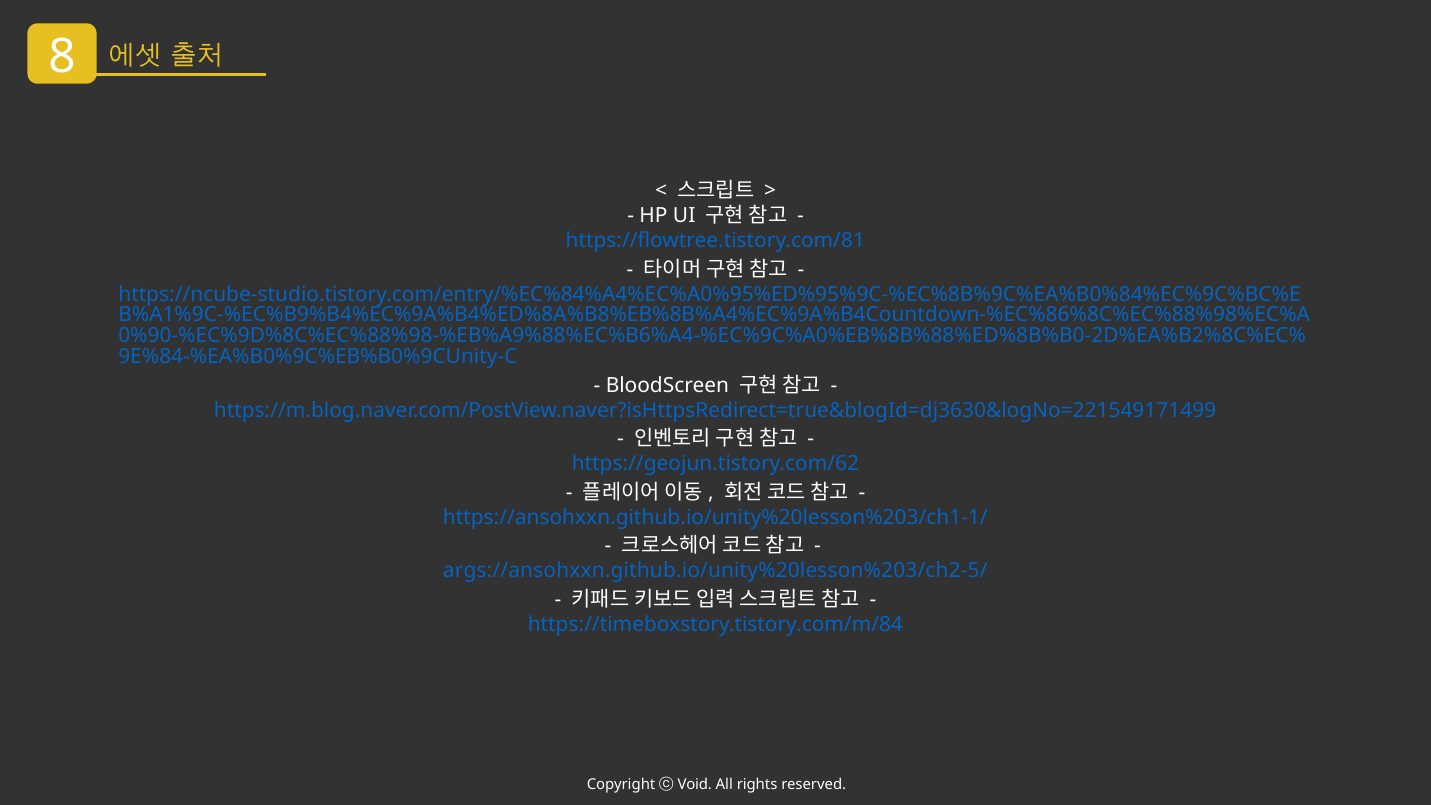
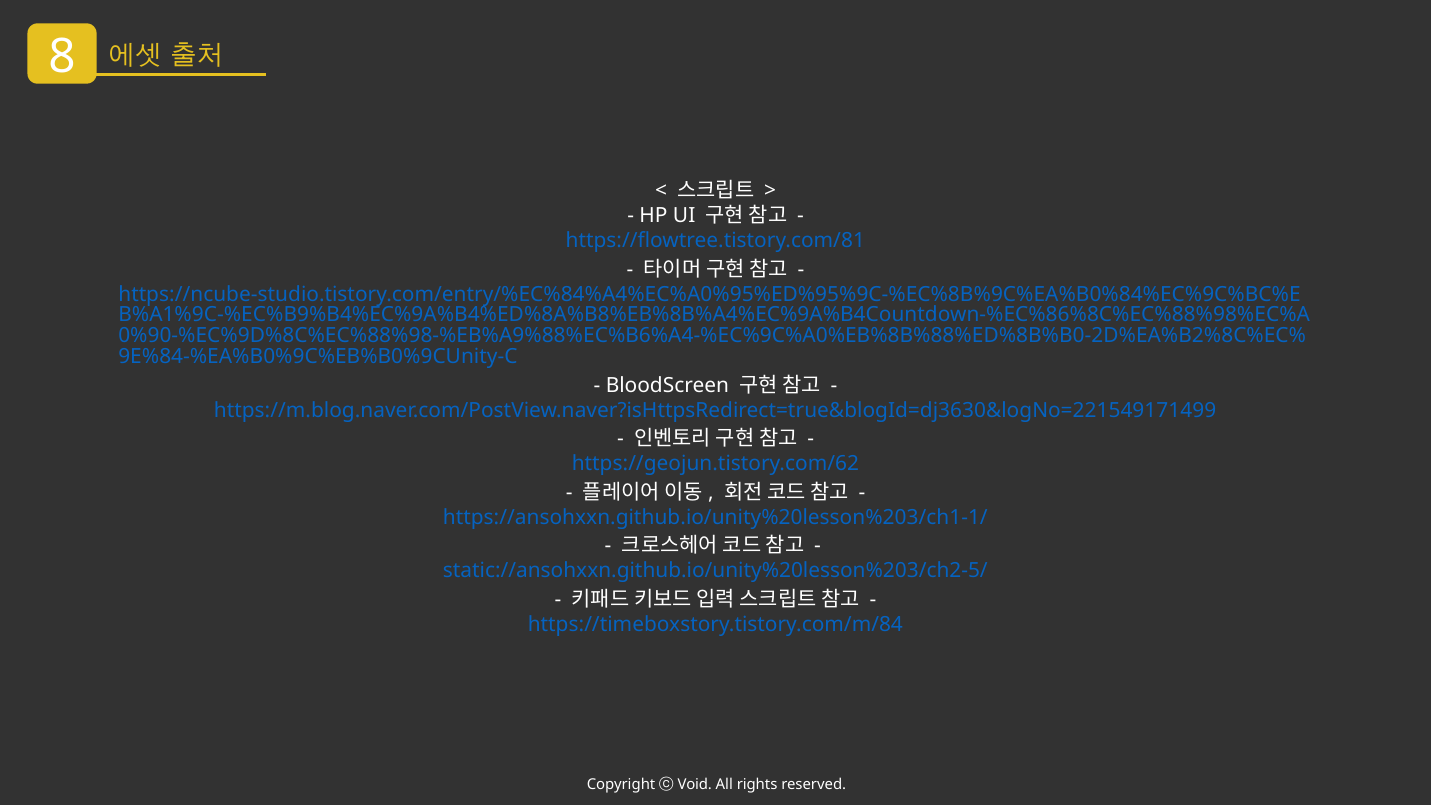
args://ansohxxn.github.io/unity%20lesson%203/ch2-5/: args://ansohxxn.github.io/unity%20lesson%203/ch2-5/ -> static://ansohxxn.github.io/unity%20lesson%203/ch2-5/
